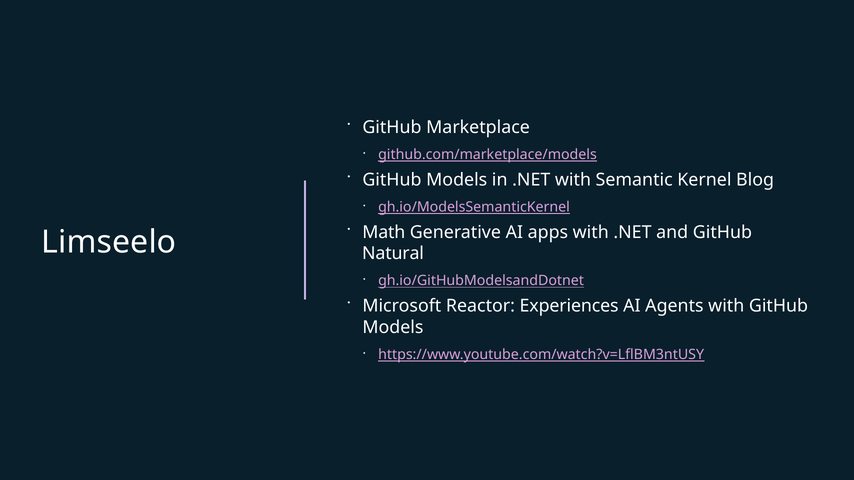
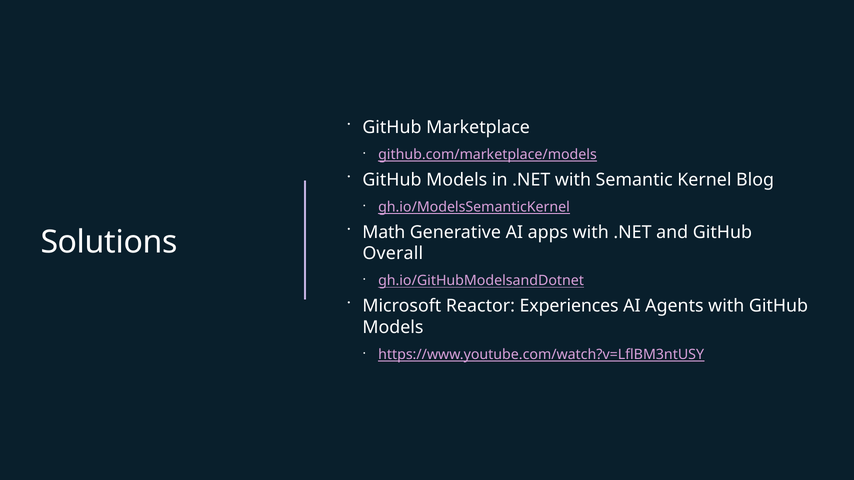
Limseelo: Limseelo -> Solutions
Natural: Natural -> Overall
